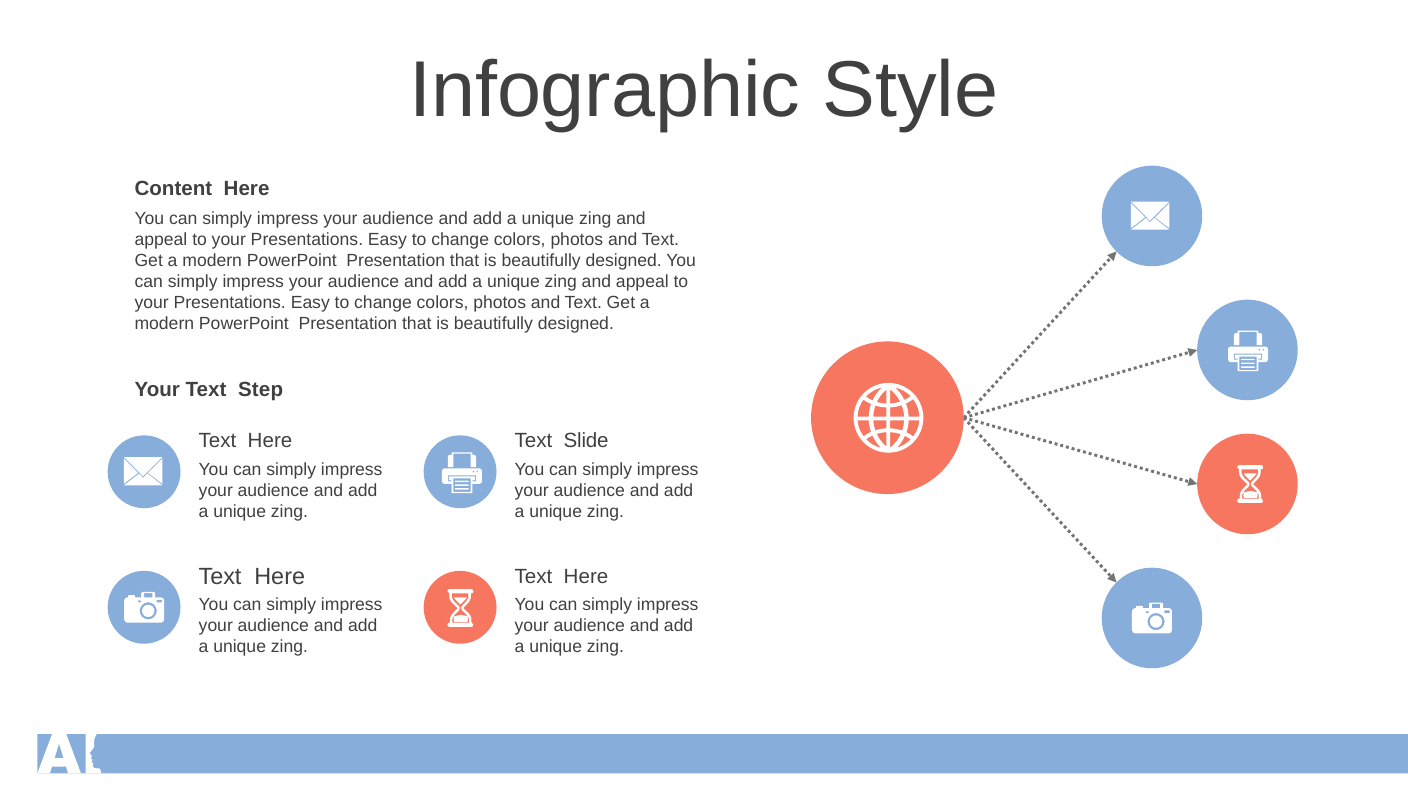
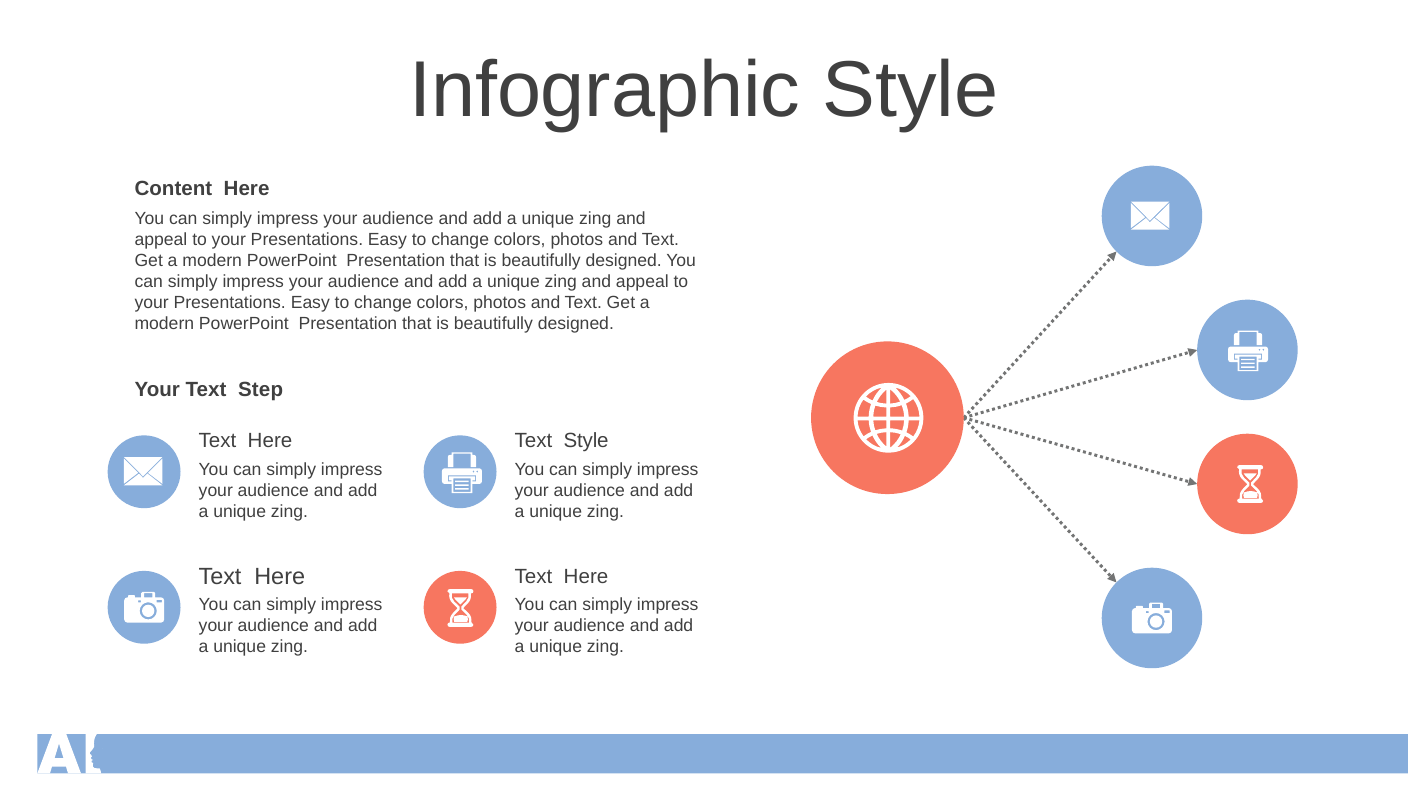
Text Slide: Slide -> Style
